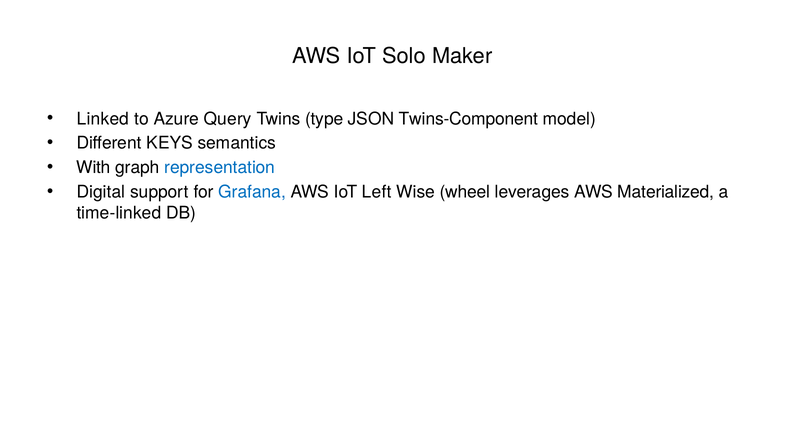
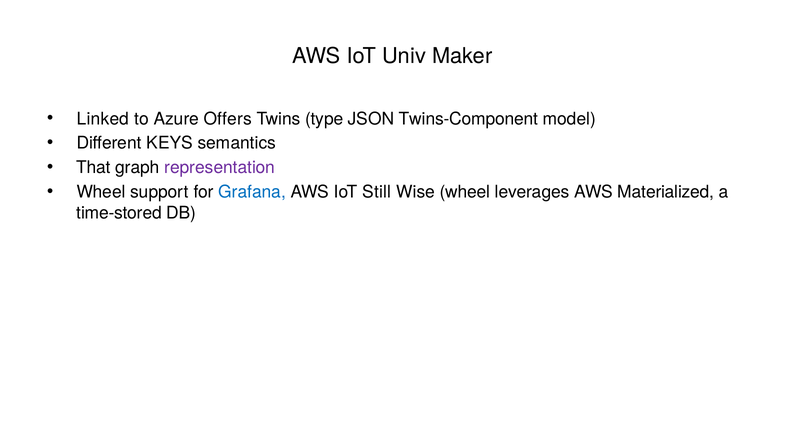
Solo: Solo -> Univ
Query: Query -> Offers
With: With -> That
representation colour: blue -> purple
Digital at (101, 192): Digital -> Wheel
Left: Left -> Still
time-linked: time-linked -> time-stored
